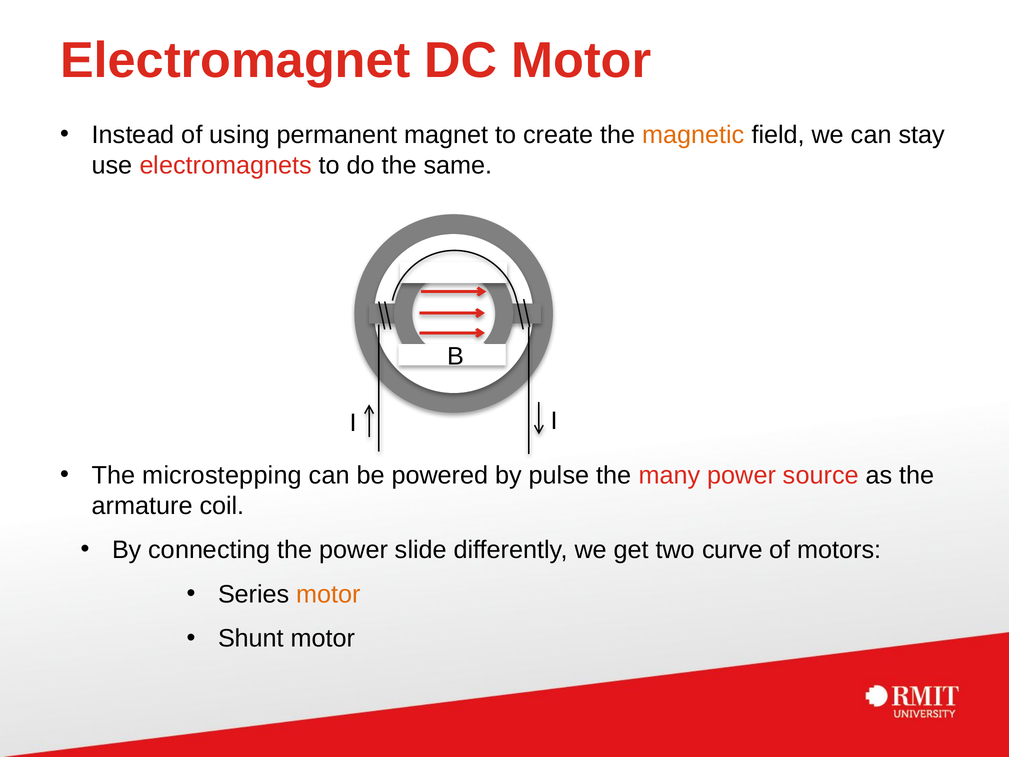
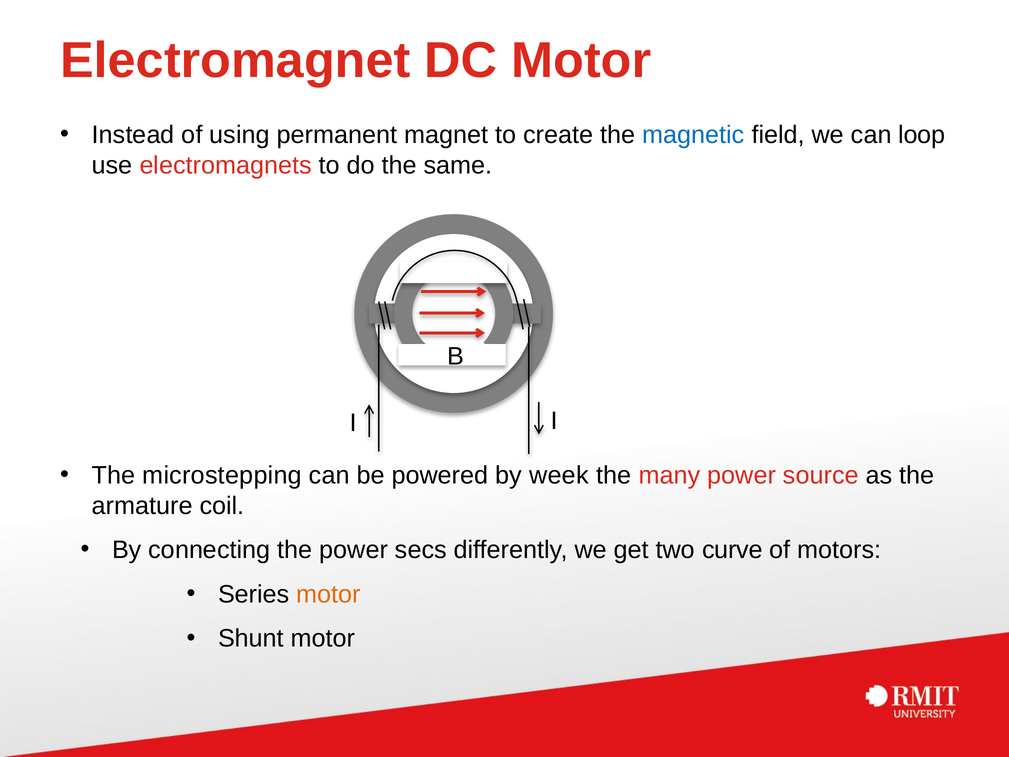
magnetic colour: orange -> blue
stay: stay -> loop
pulse: pulse -> week
slide: slide -> secs
